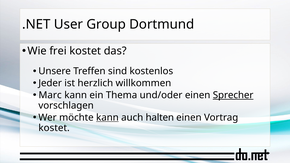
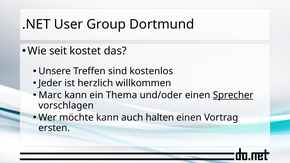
frei: frei -> seit
kann at (107, 118) underline: present -> none
kostet at (54, 128): kostet -> ersten
